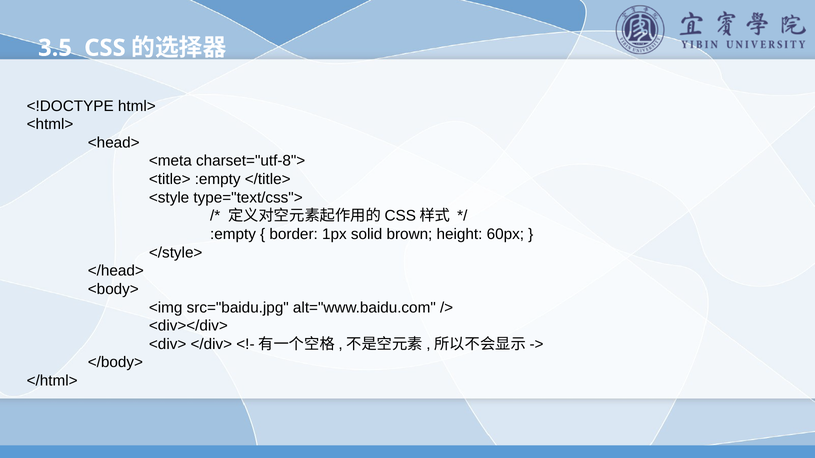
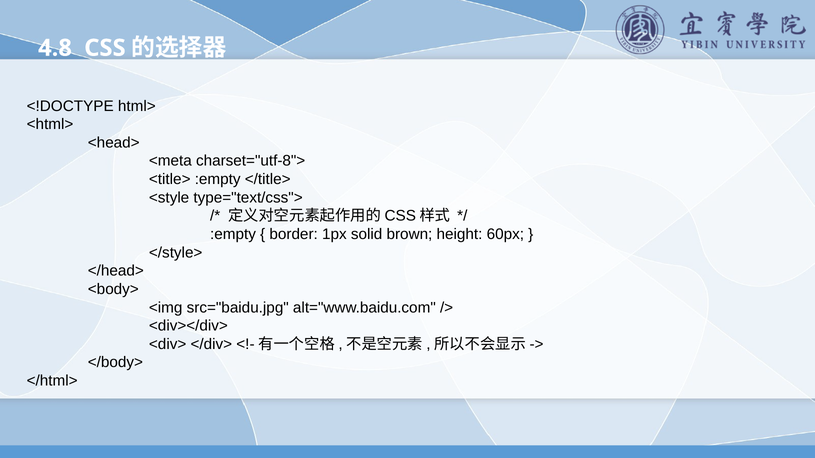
3.5: 3.5 -> 4.8
